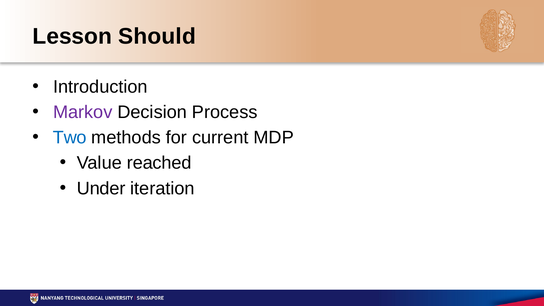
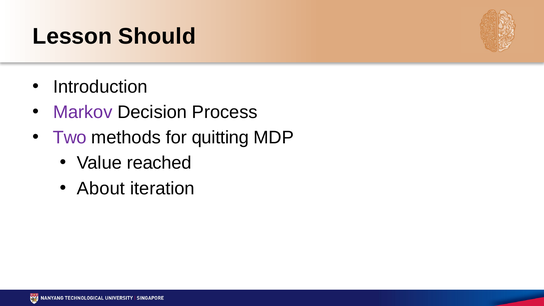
Two colour: blue -> purple
current: current -> quitting
Under: Under -> About
